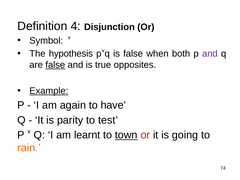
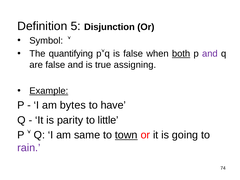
4: 4 -> 5
hypothesis: hypothesis -> quantifying
both underline: none -> present
false at (55, 65) underline: present -> none
opposites: opposites -> assigning
again: again -> bytes
test: test -> little
learnt: learnt -> same
rain colour: orange -> purple
